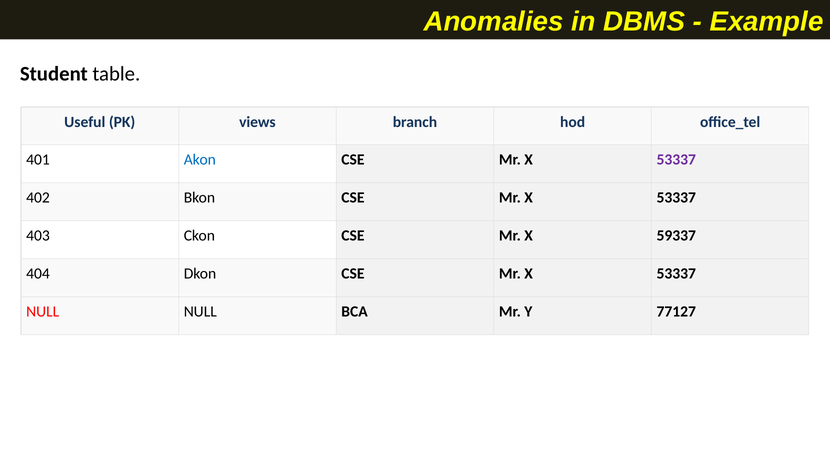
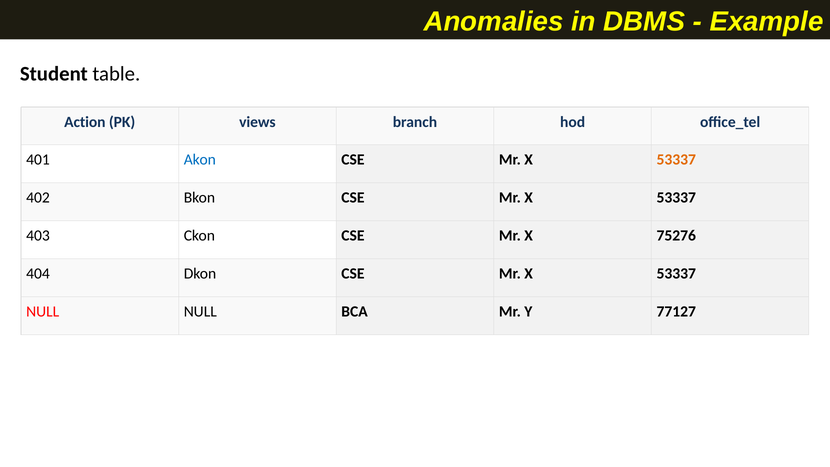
Useful: Useful -> Action
53337 at (676, 160) colour: purple -> orange
59337: 59337 -> 75276
